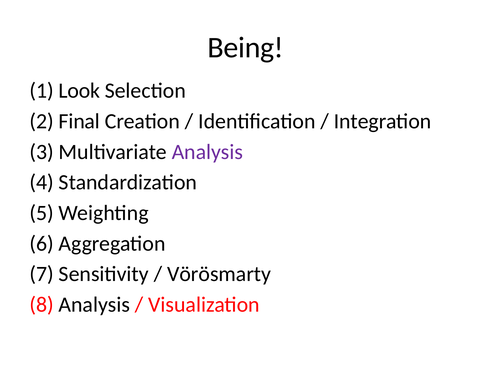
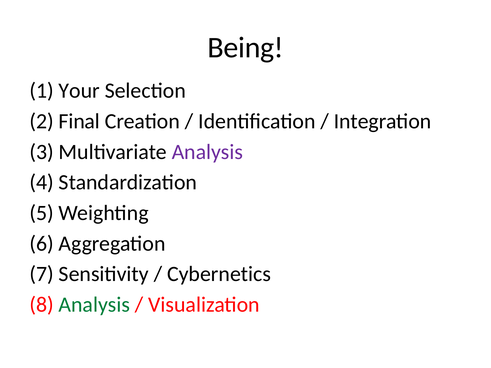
Look: Look -> Your
Vörösmarty: Vörösmarty -> Cybernetics
Analysis at (94, 305) colour: black -> green
